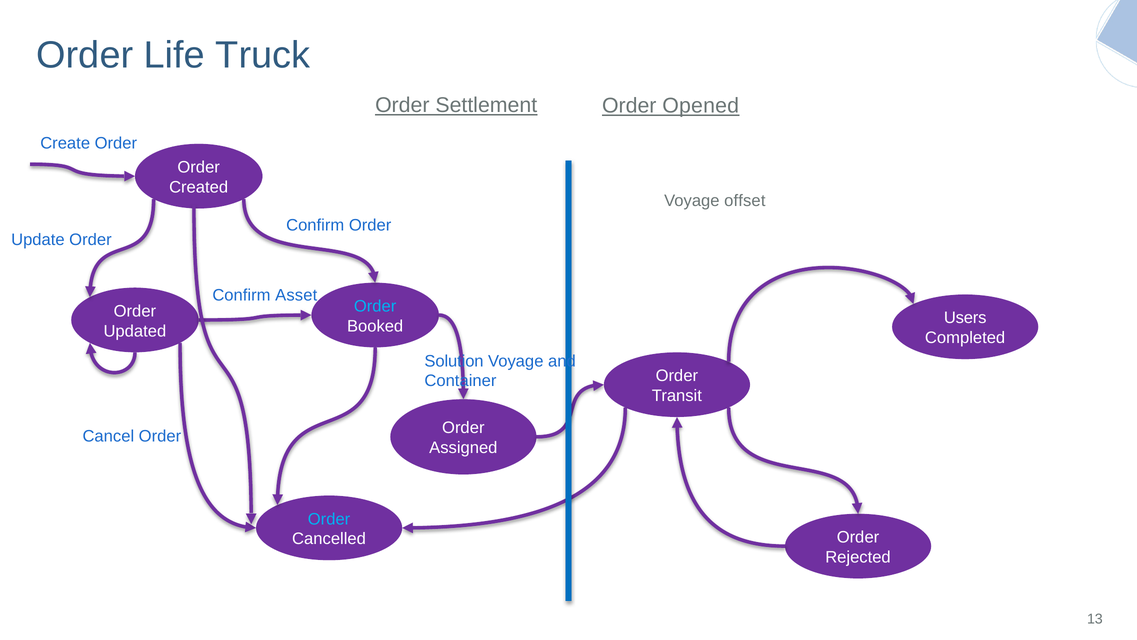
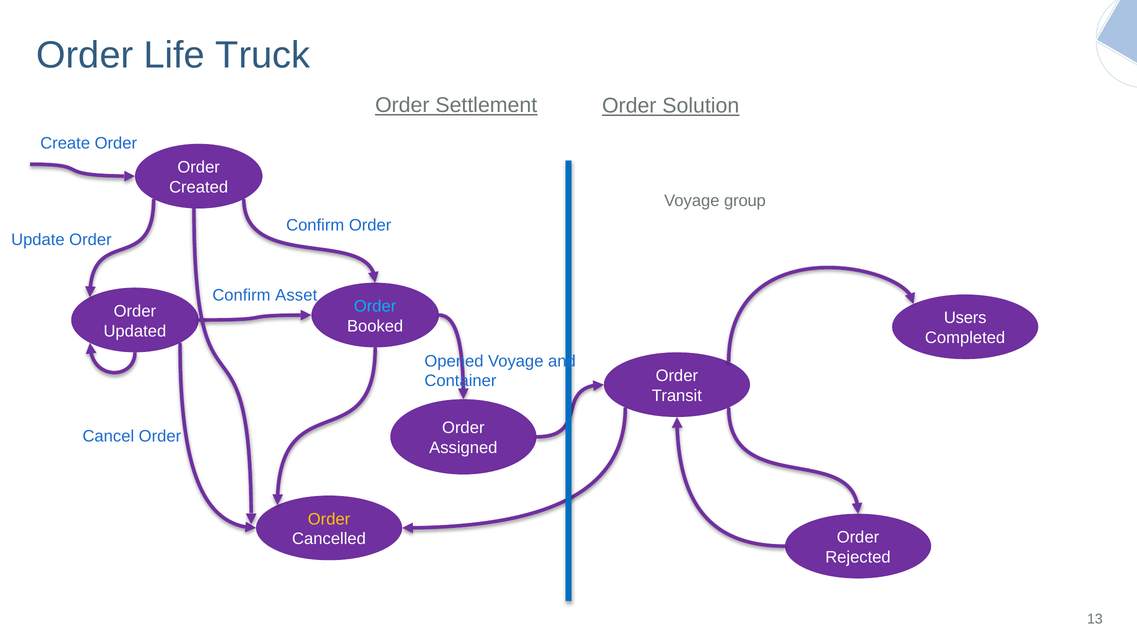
Opened: Opened -> Solution
offset: offset -> group
Solution: Solution -> Opened
Order at (329, 519) colour: light blue -> yellow
